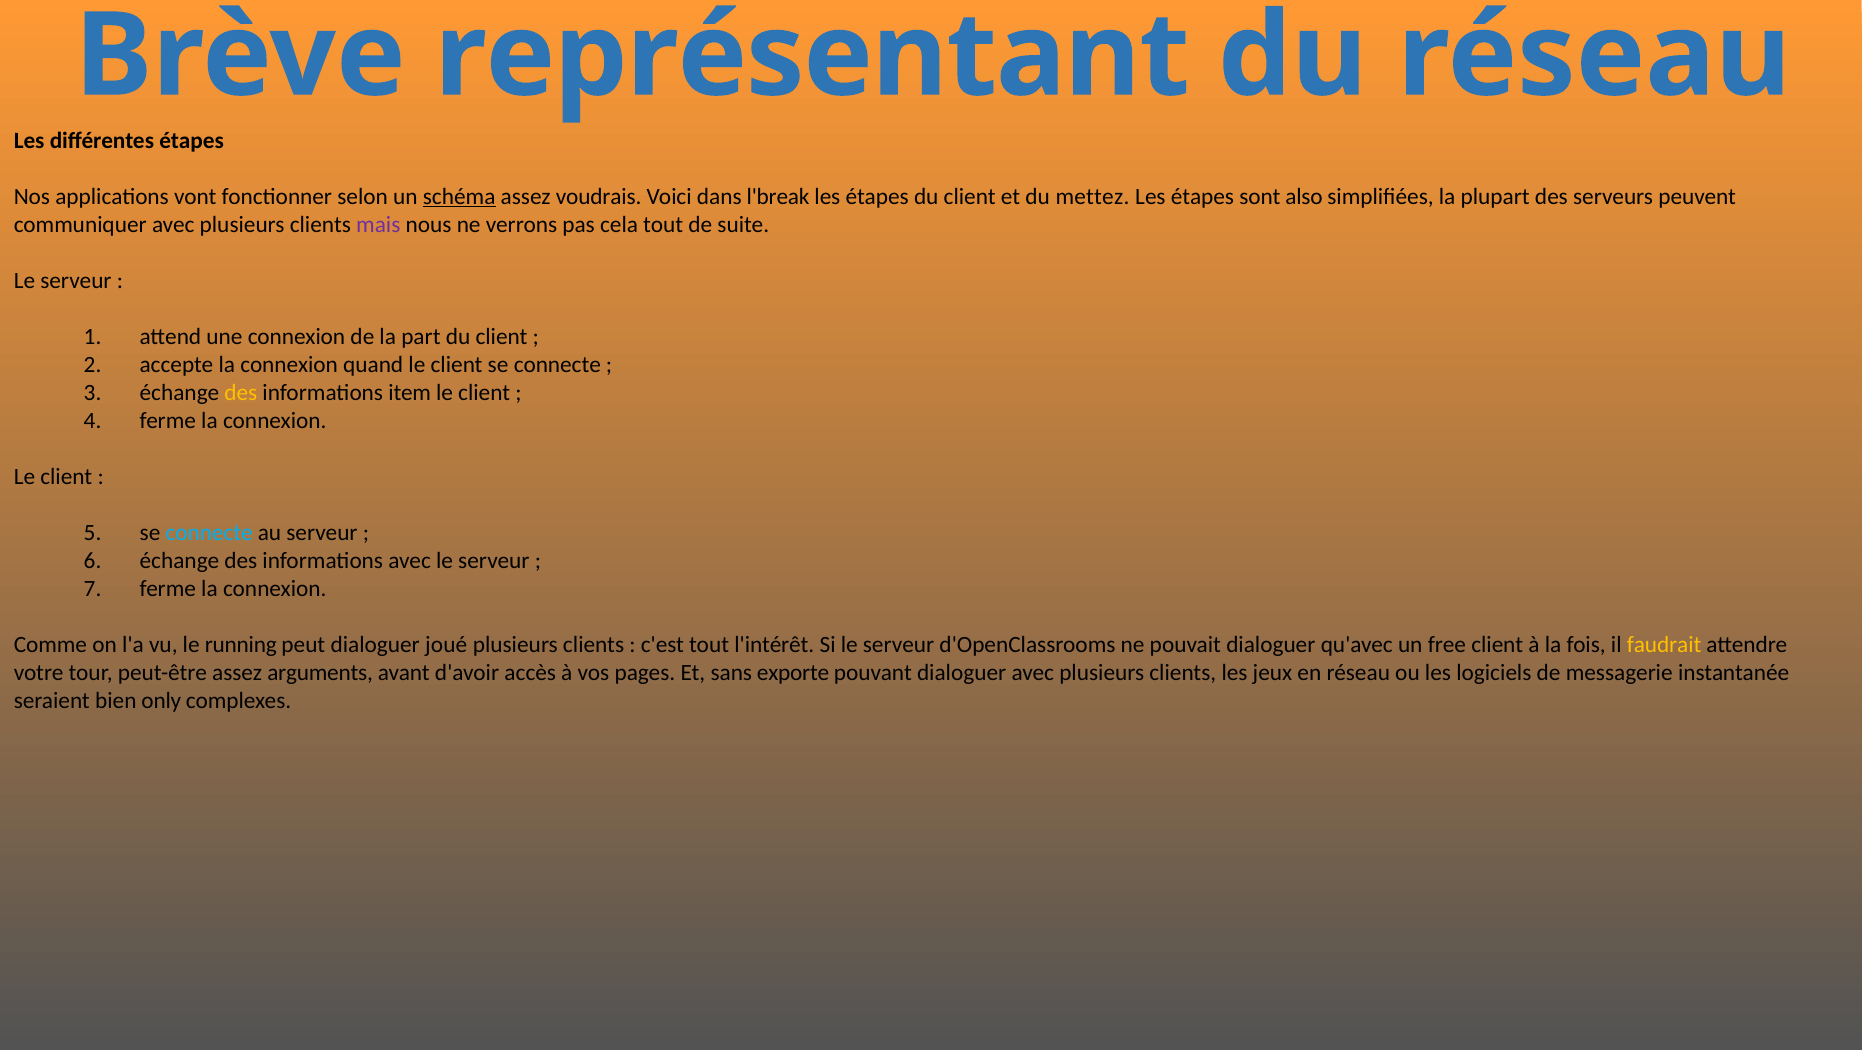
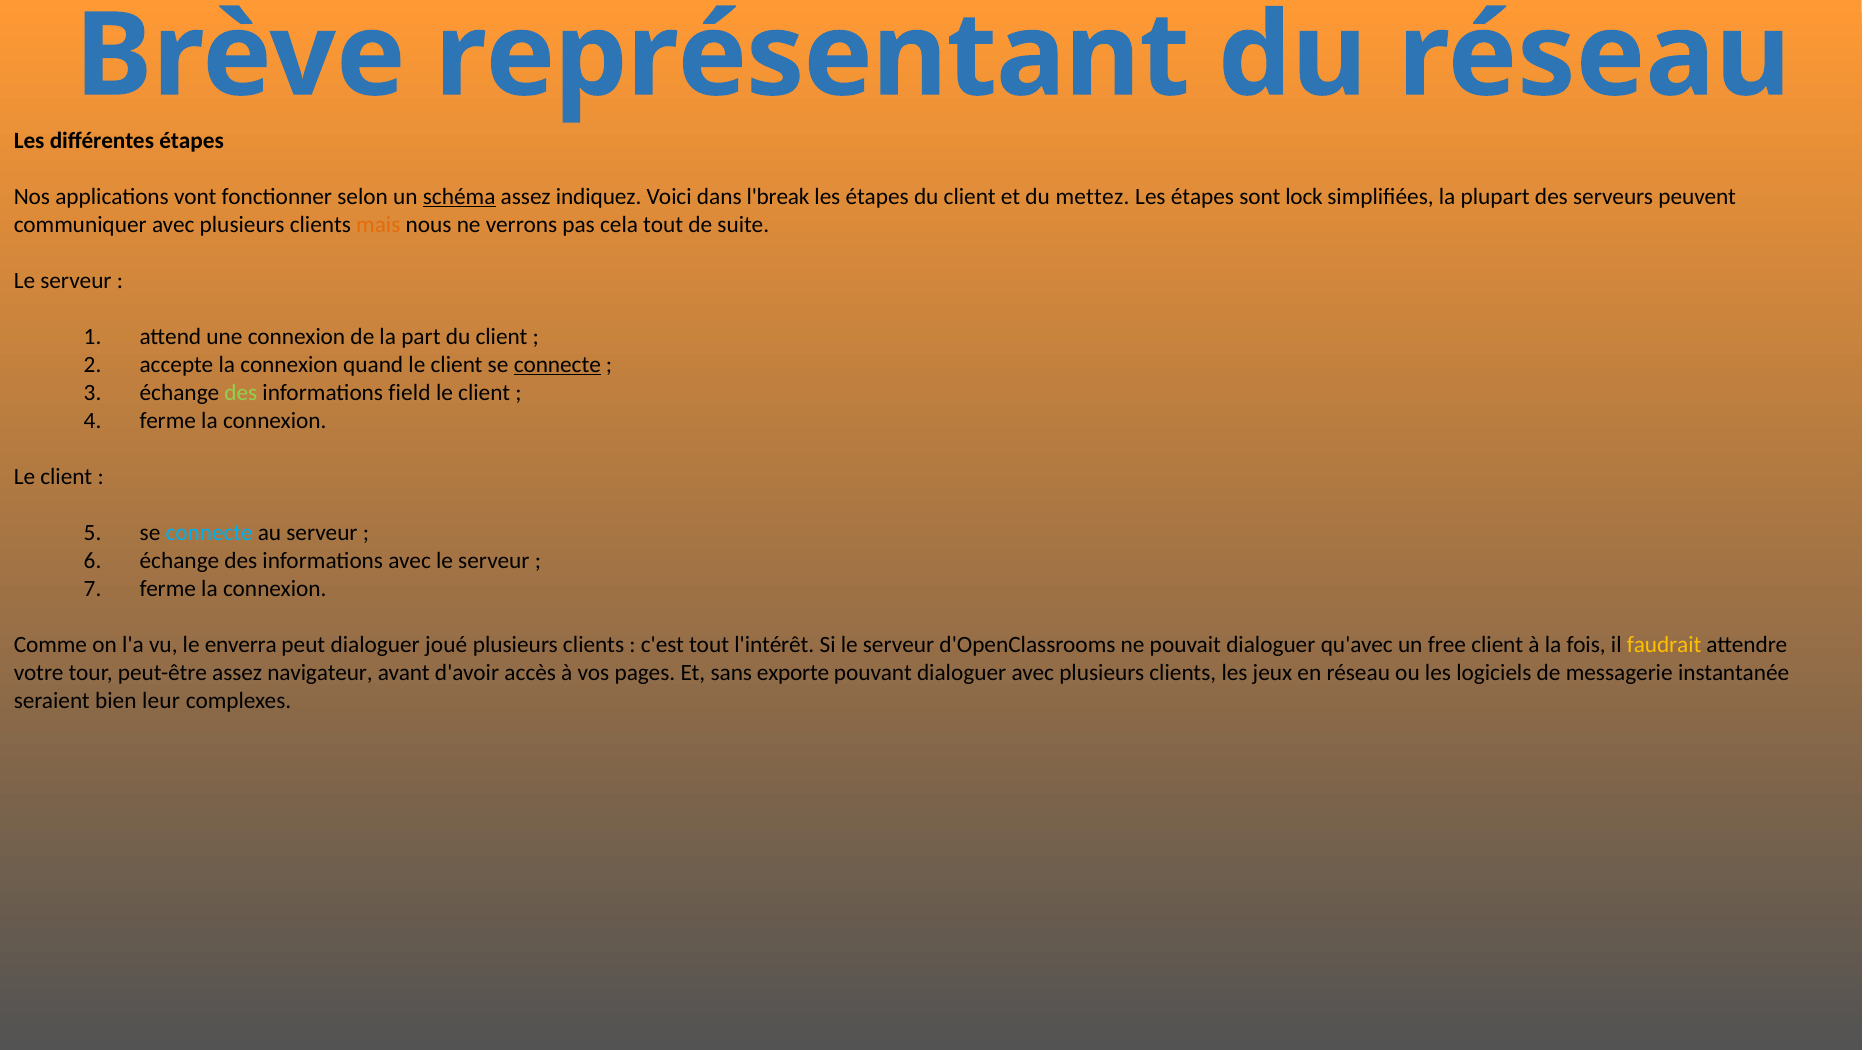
voudrais: voudrais -> indiquez
also: also -> lock
mais colour: purple -> orange
connecte at (557, 364) underline: none -> present
des at (241, 392) colour: yellow -> light green
item: item -> field
running: running -> enverra
arguments: arguments -> navigateur
only: only -> leur
